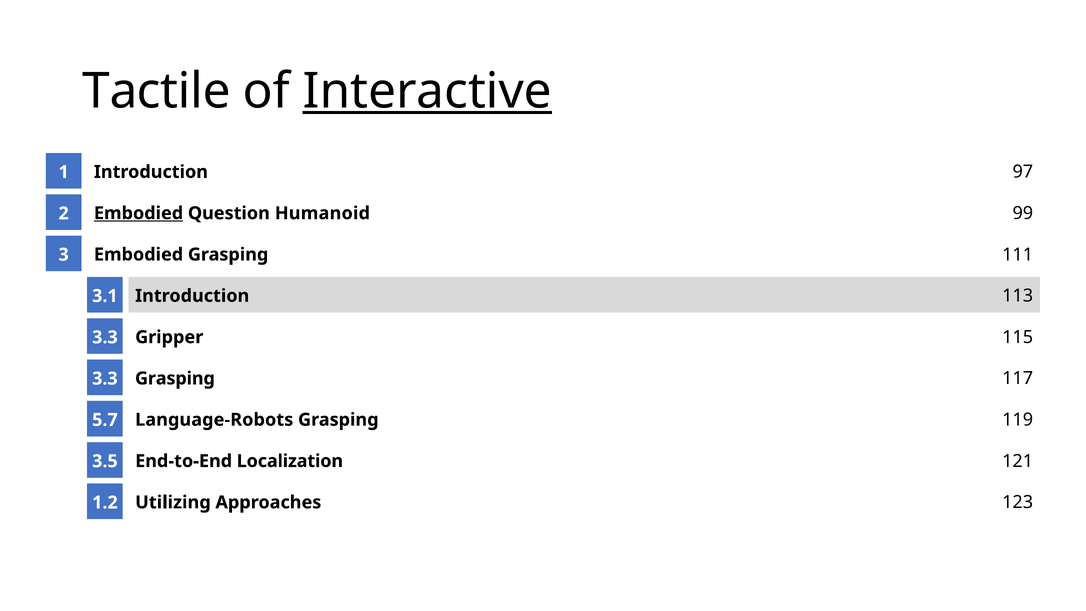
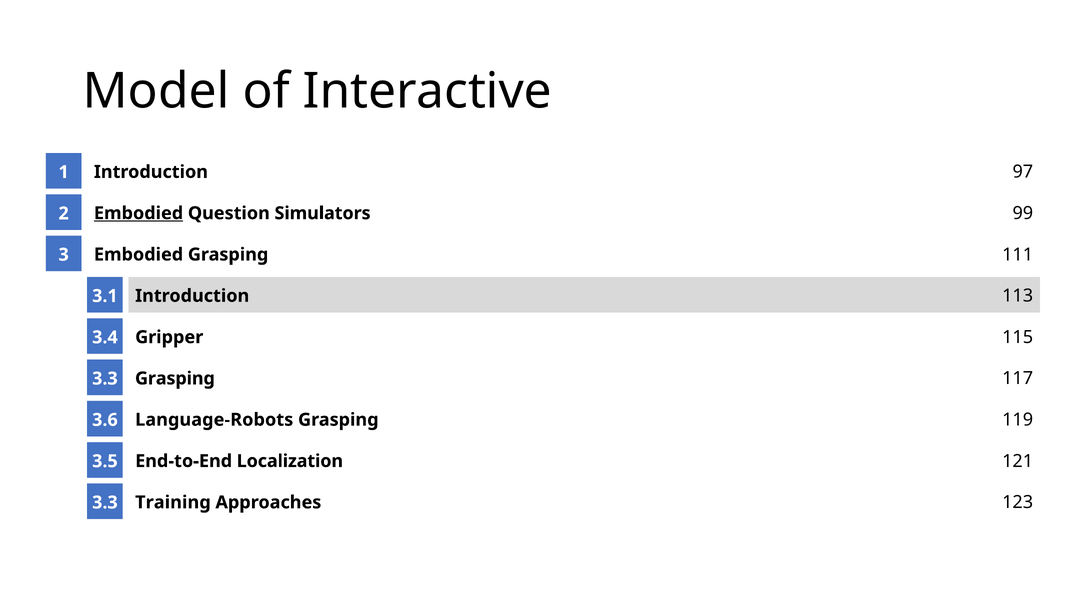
Tactile: Tactile -> Model
Interactive underline: present -> none
Humanoid: Humanoid -> Simulators
3.3 at (105, 337): 3.3 -> 3.4
5.7: 5.7 -> 3.6
Utilizing: Utilizing -> Training
1.2 at (105, 502): 1.2 -> 3.3
